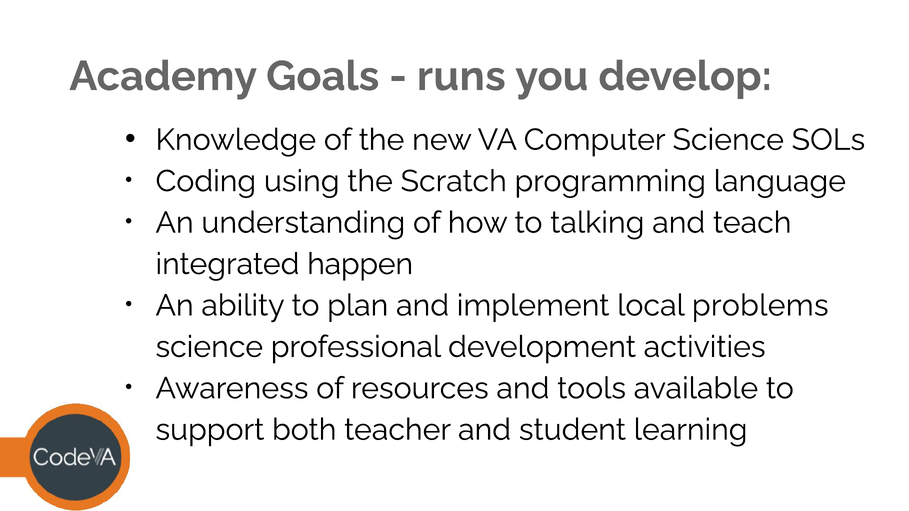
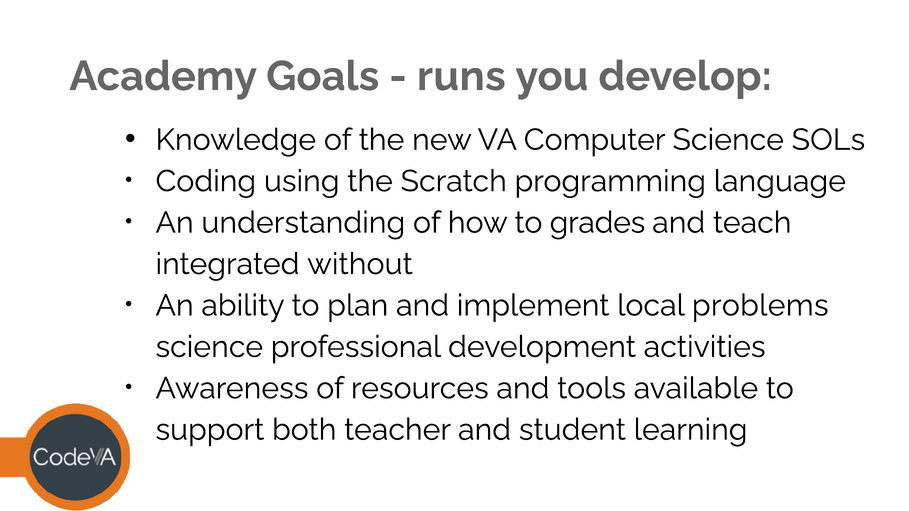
talking: talking -> grades
happen: happen -> without
